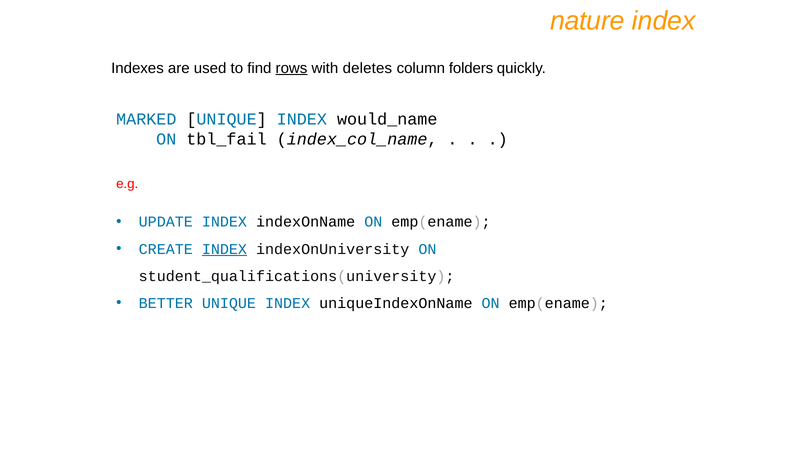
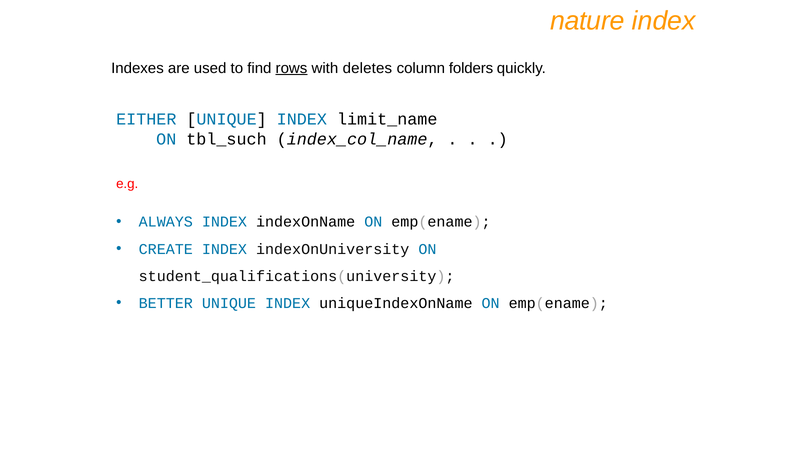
MARKED: MARKED -> EITHER
would_name: would_name -> limit_name
tbl_fail: tbl_fail -> tbl_such
UPDATE: UPDATE -> ALWAYS
INDEX at (224, 249) underline: present -> none
